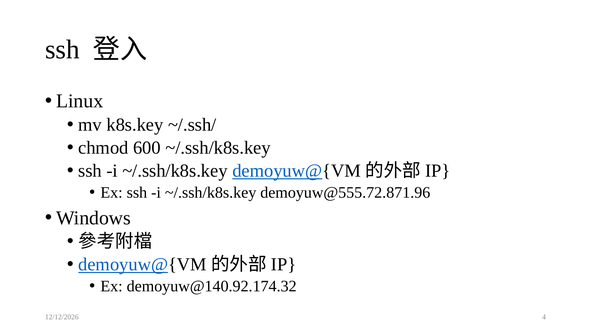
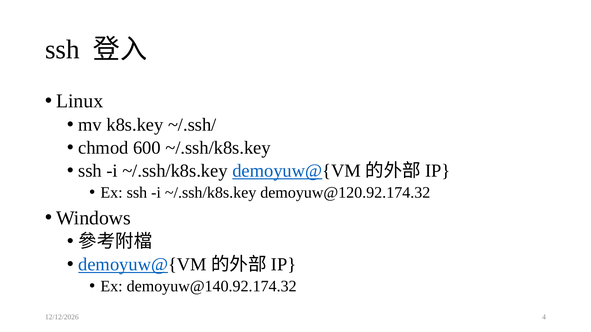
demoyuw@555.72.871.96: demoyuw@555.72.871.96 -> demoyuw@120.92.174.32
